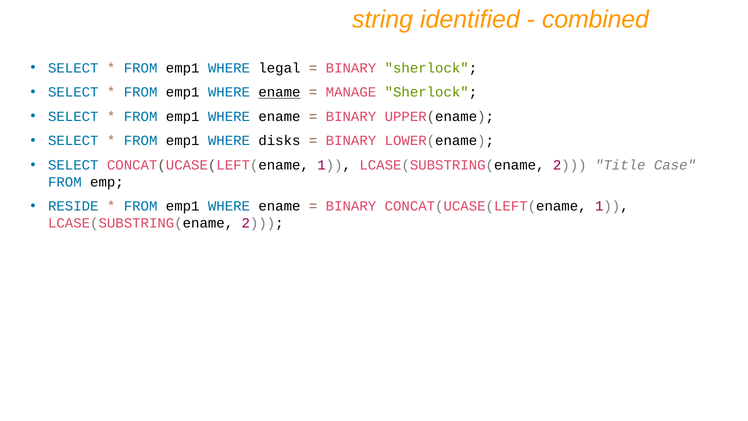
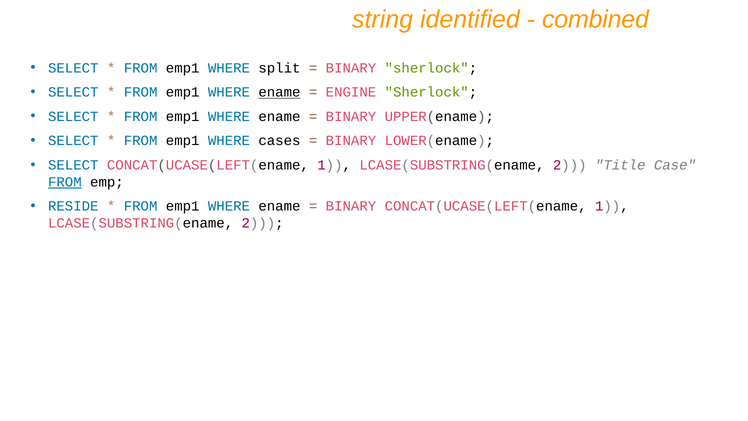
legal: legal -> split
MANAGE: MANAGE -> ENGINE
disks: disks -> cases
FROM at (65, 182) underline: none -> present
